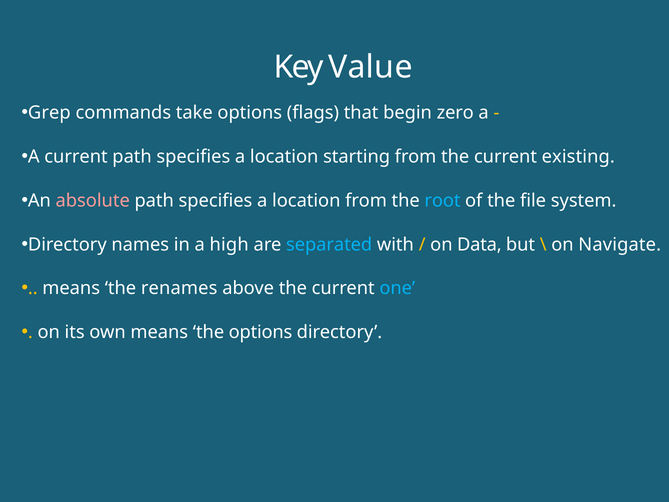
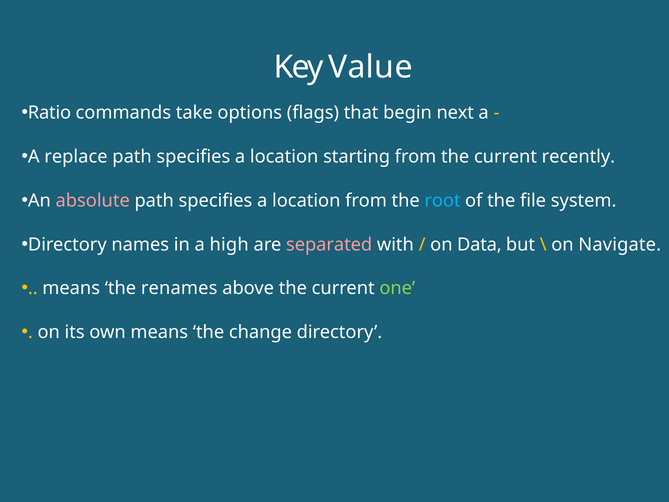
Grep: Grep -> Ratio
zero: zero -> next
A current: current -> replace
existing: existing -> recently
separated colour: light blue -> pink
one colour: light blue -> light green
the options: options -> change
